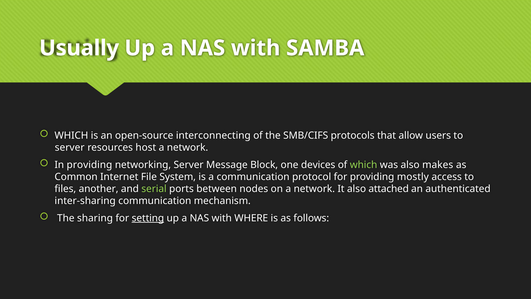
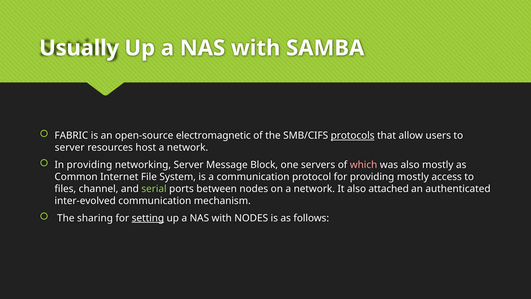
WHICH at (71, 136): WHICH -> FABRIC
interconnecting: interconnecting -> electromagnetic
protocols underline: none -> present
devices: devices -> servers
which at (364, 165) colour: light green -> pink
also makes: makes -> mostly
another: another -> channel
inter-sharing: inter-sharing -> inter-evolved
with WHERE: WHERE -> NODES
